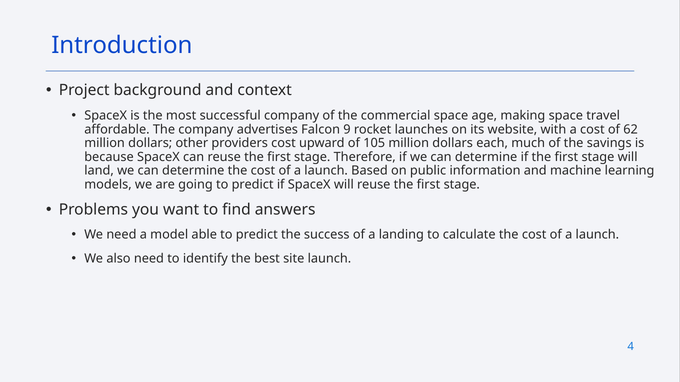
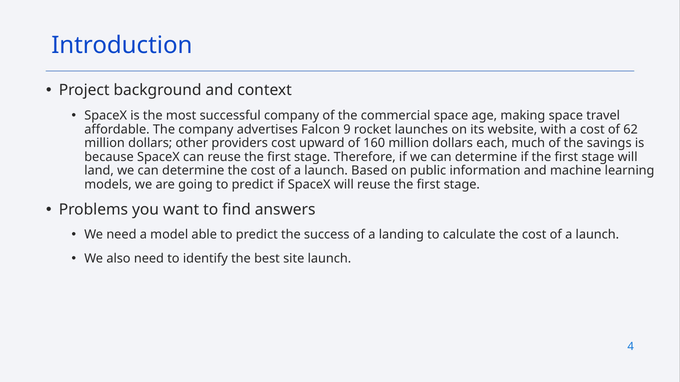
105: 105 -> 160
